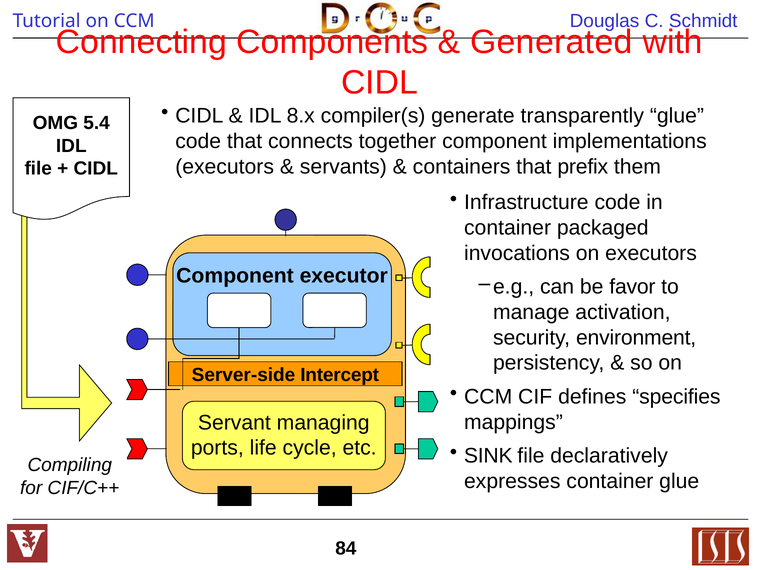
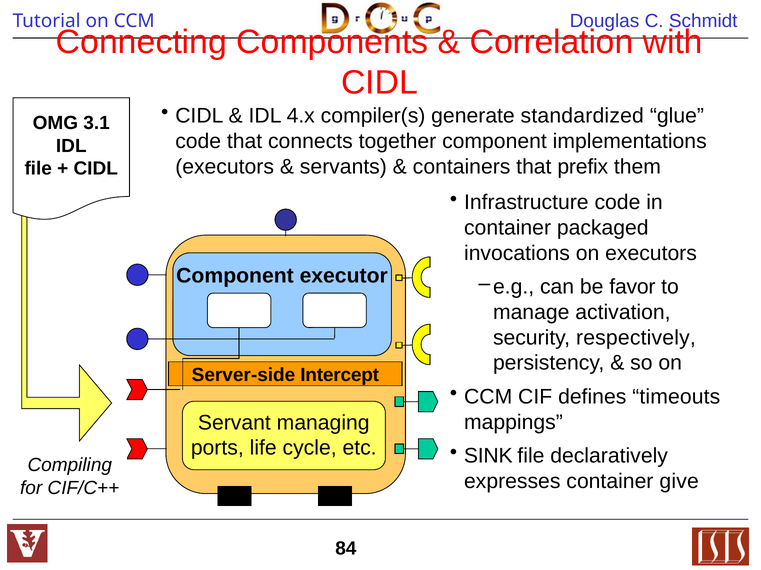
Generated: Generated -> Correlation
8.x: 8.x -> 4.x
transparently: transparently -> standardized
5.4: 5.4 -> 3.1
environment: environment -> respectively
specifies: specifies -> timeouts
container glue: glue -> give
